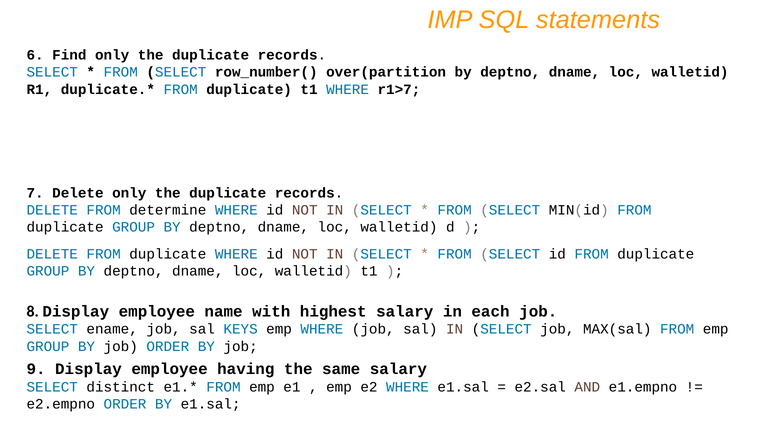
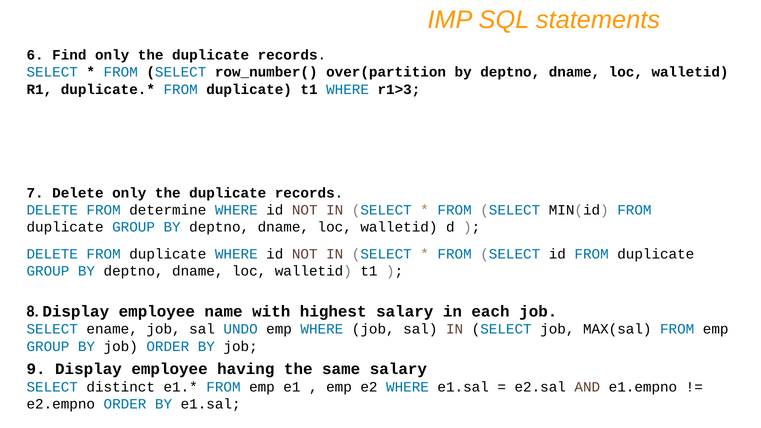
r1>7: r1>7 -> r1>3
KEYS: KEYS -> UNDO
